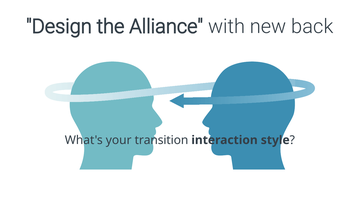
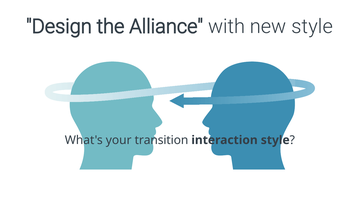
new back: back -> style
